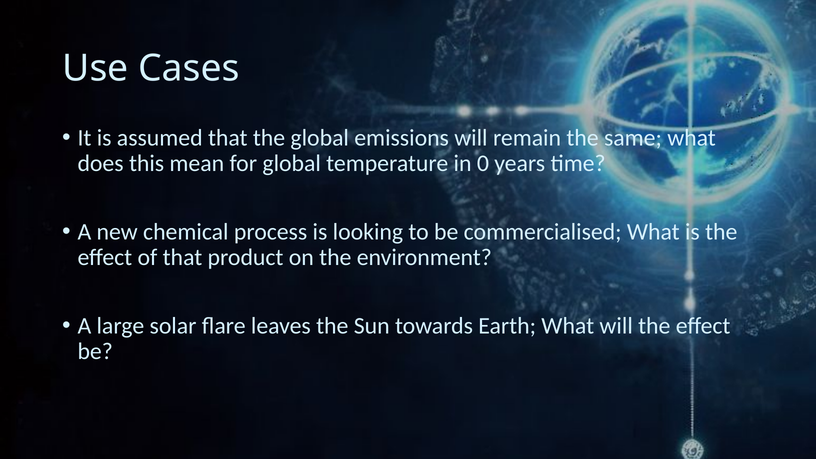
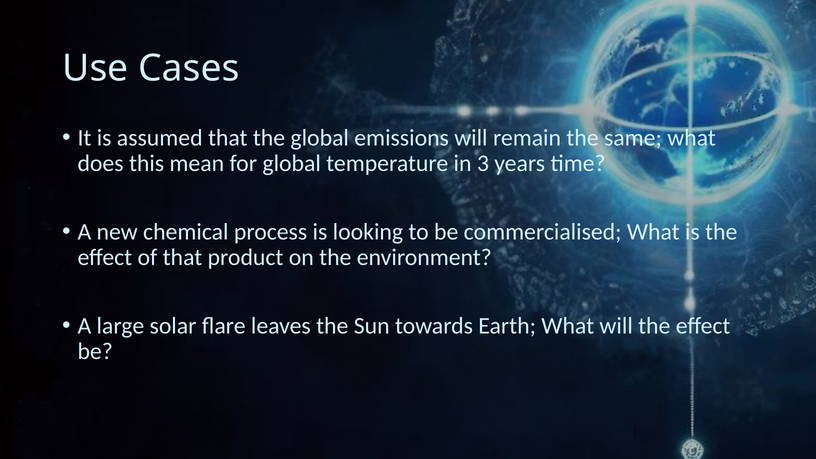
0: 0 -> 3
